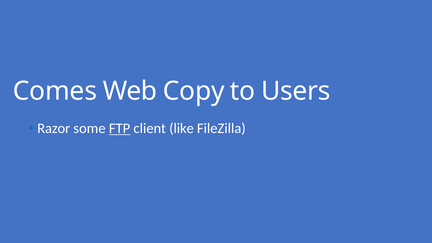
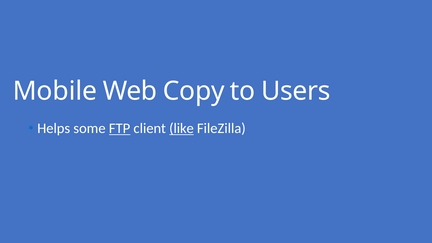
Comes: Comes -> Mobile
Razor: Razor -> Helps
like underline: none -> present
